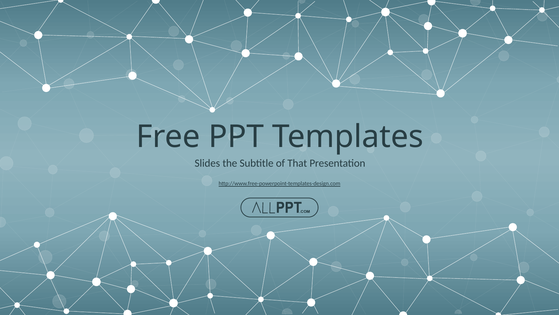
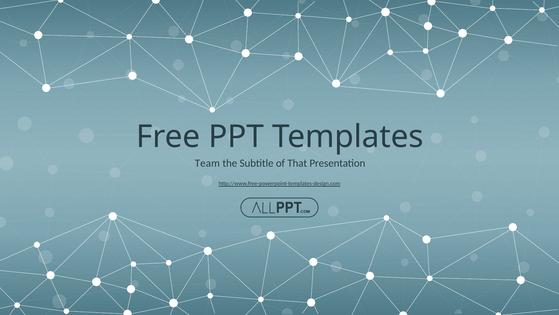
Slides: Slides -> Team
